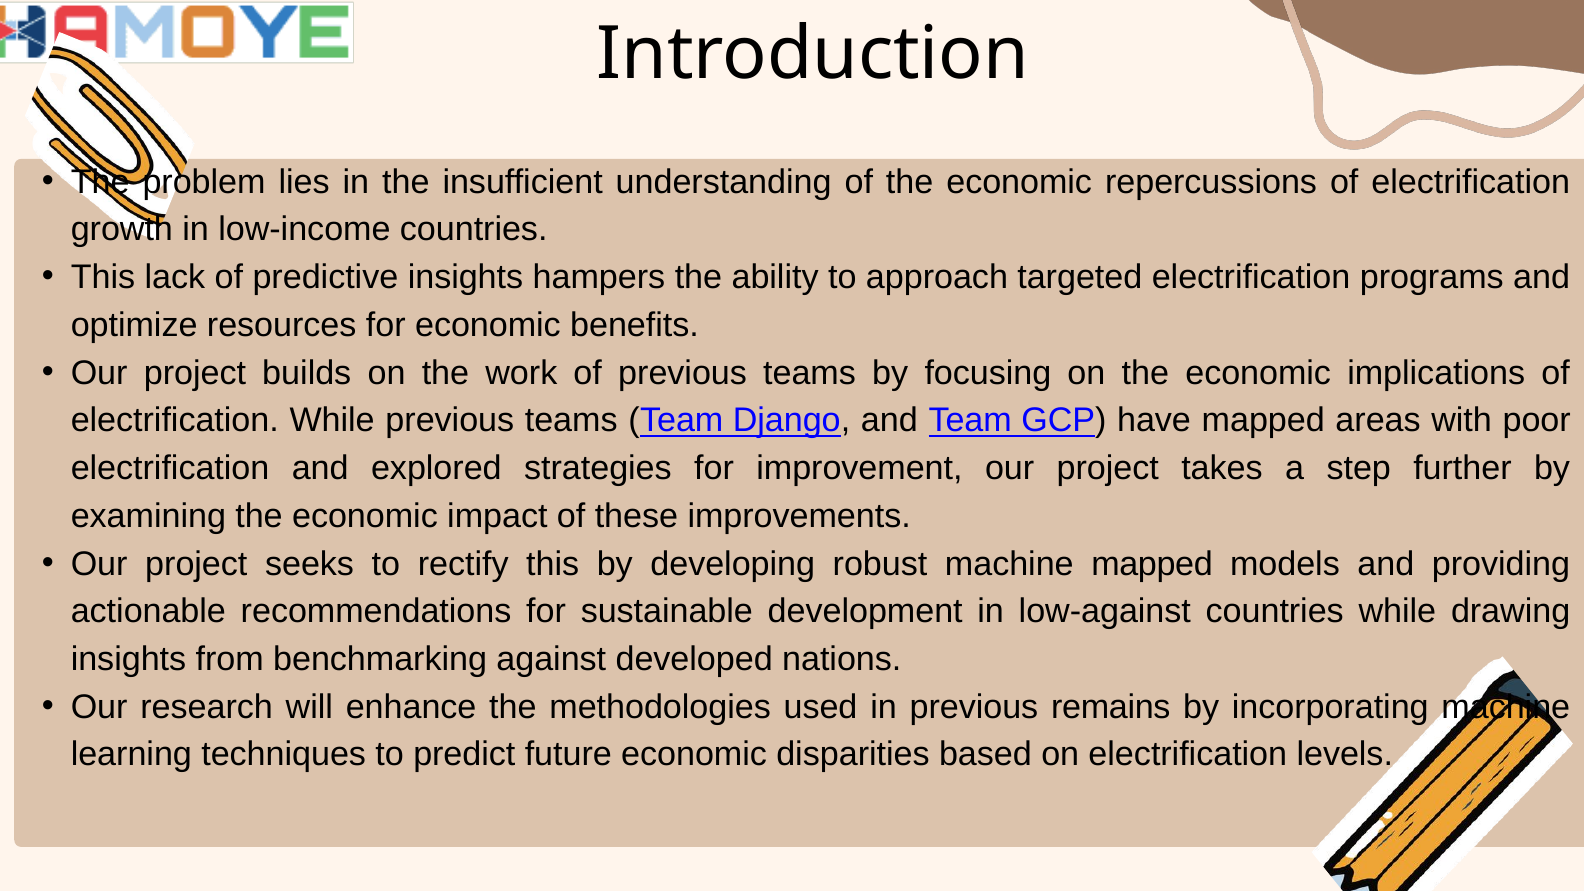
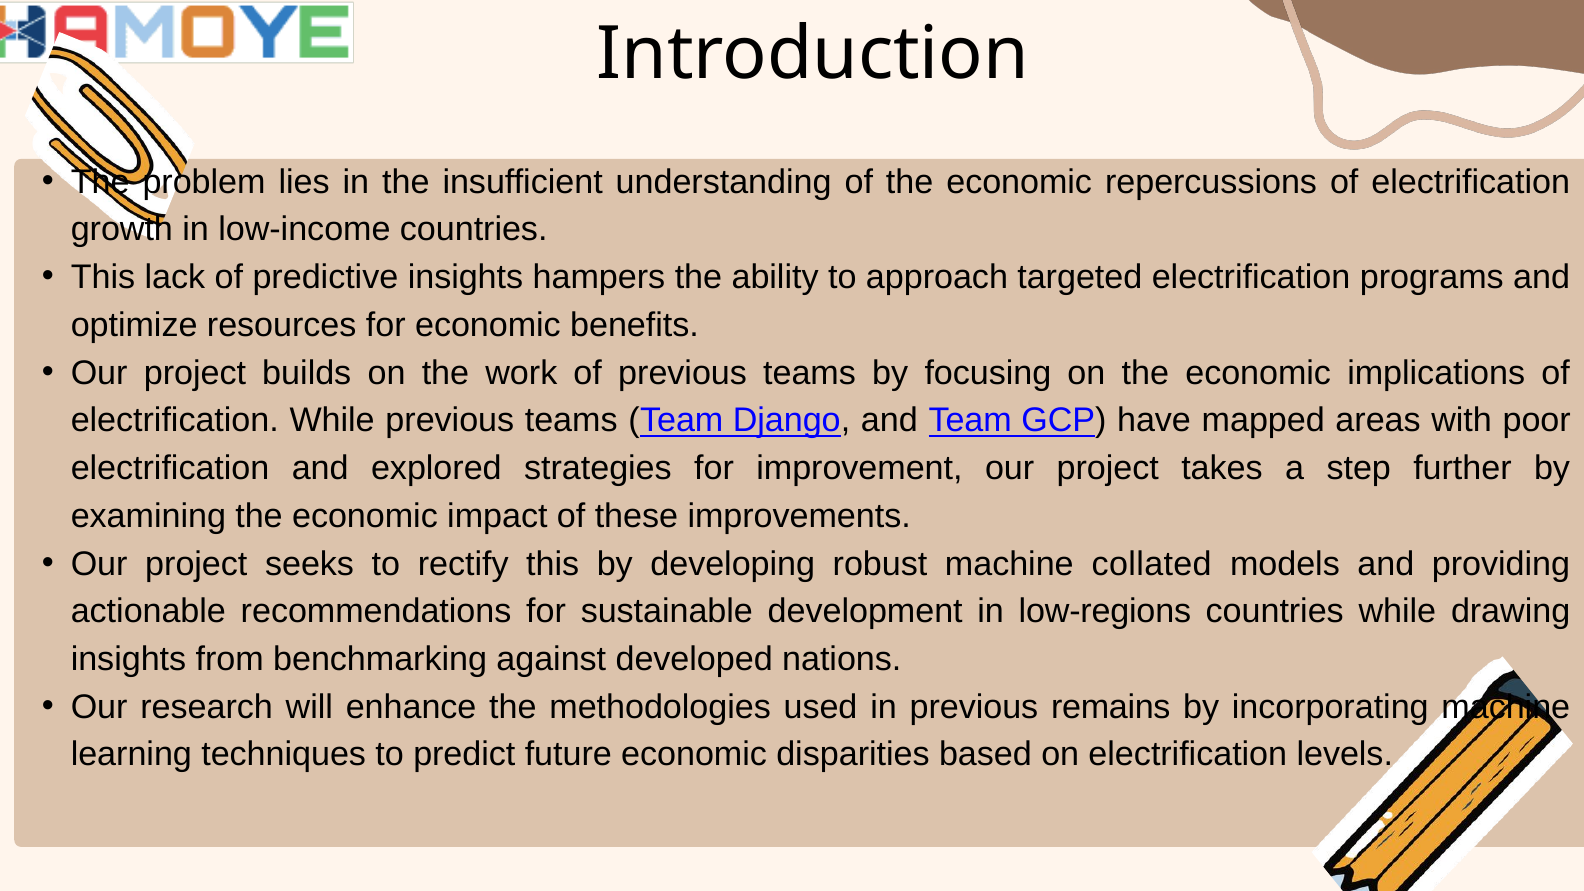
machine mapped: mapped -> collated
low-against: low-against -> low-regions
